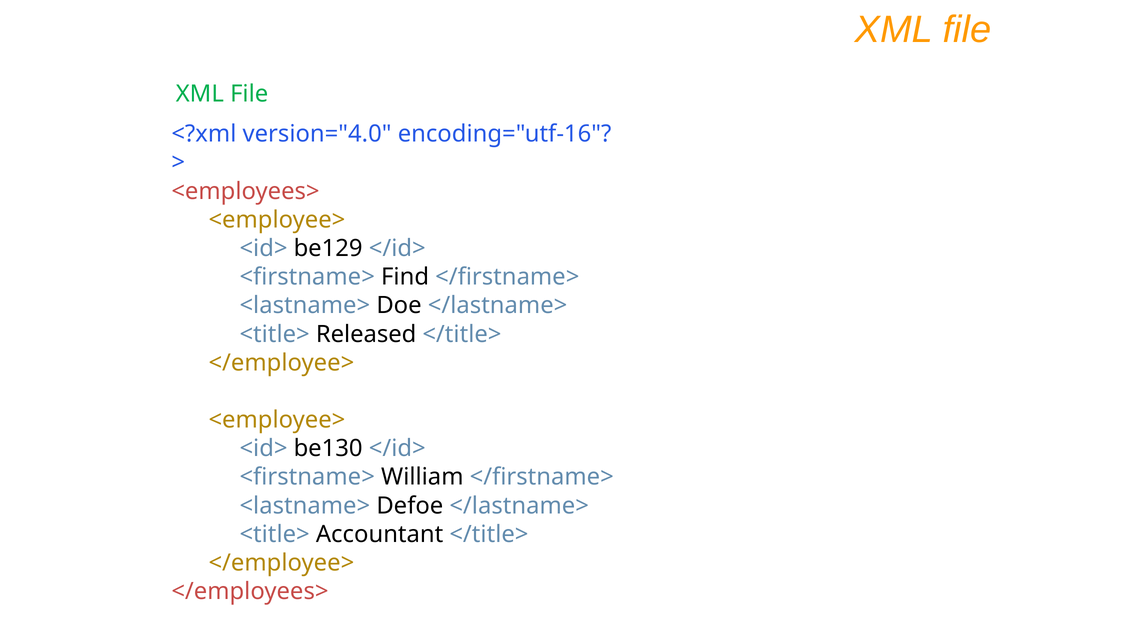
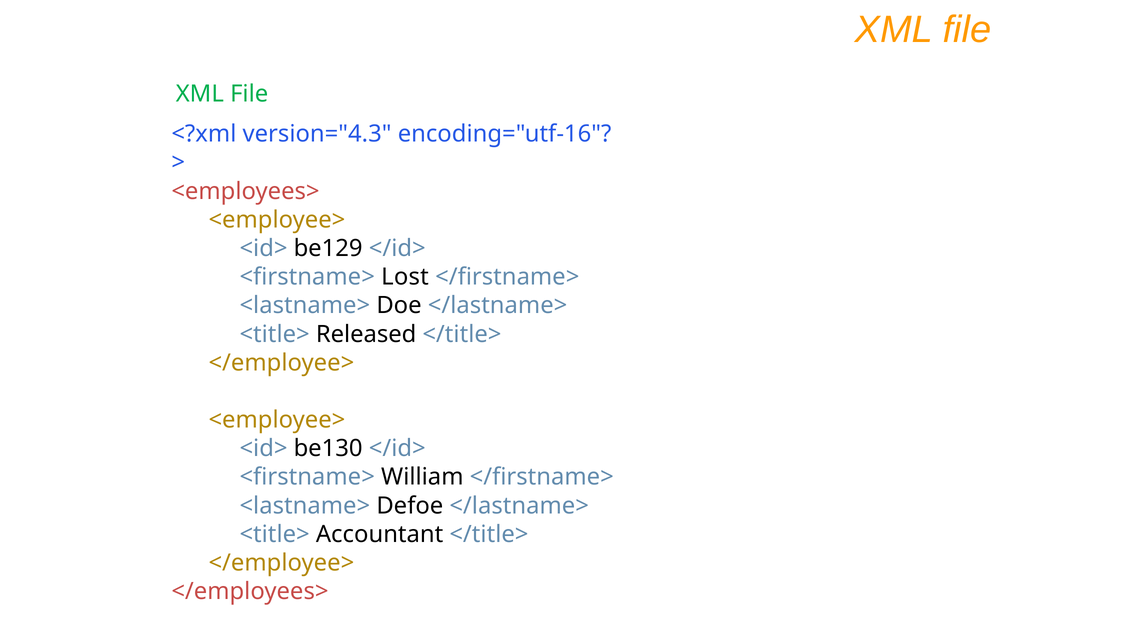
version="4.0: version="4.0 -> version="4.3
Find: Find -> Lost
